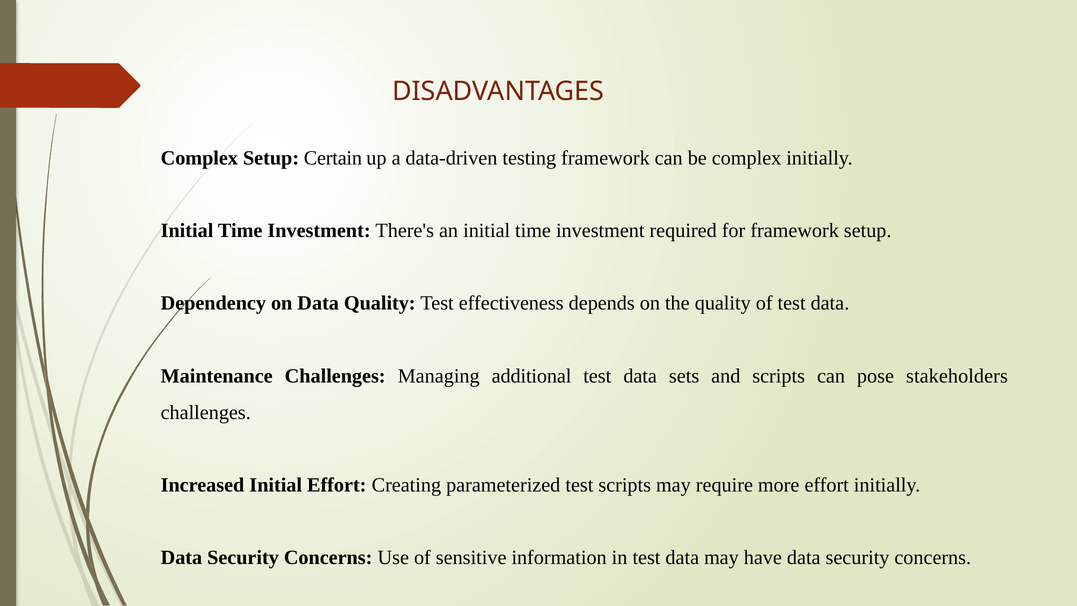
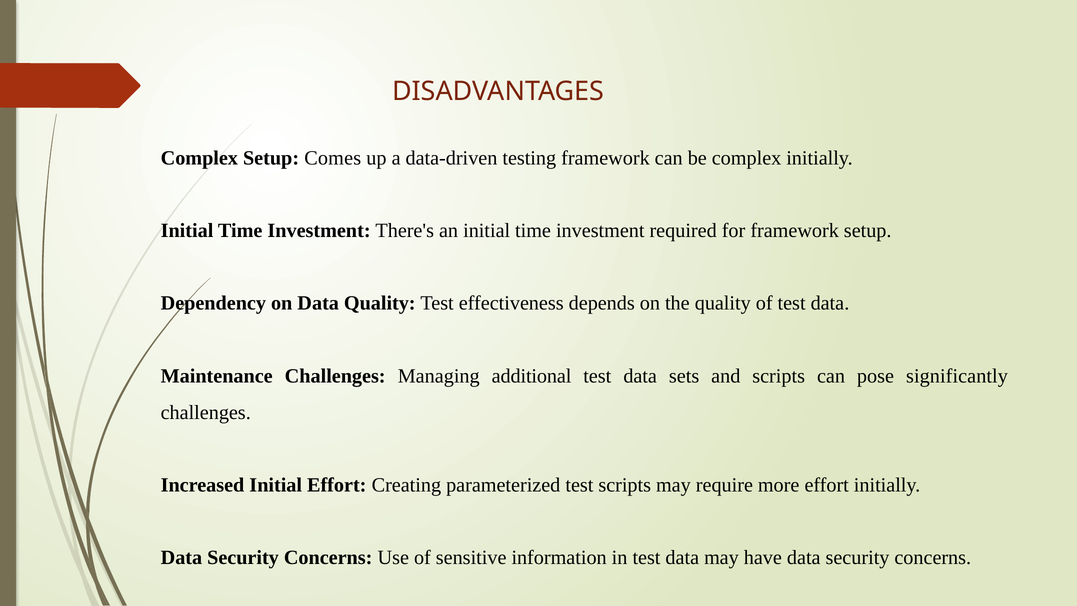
Certain: Certain -> Comes
stakeholders: stakeholders -> significantly
